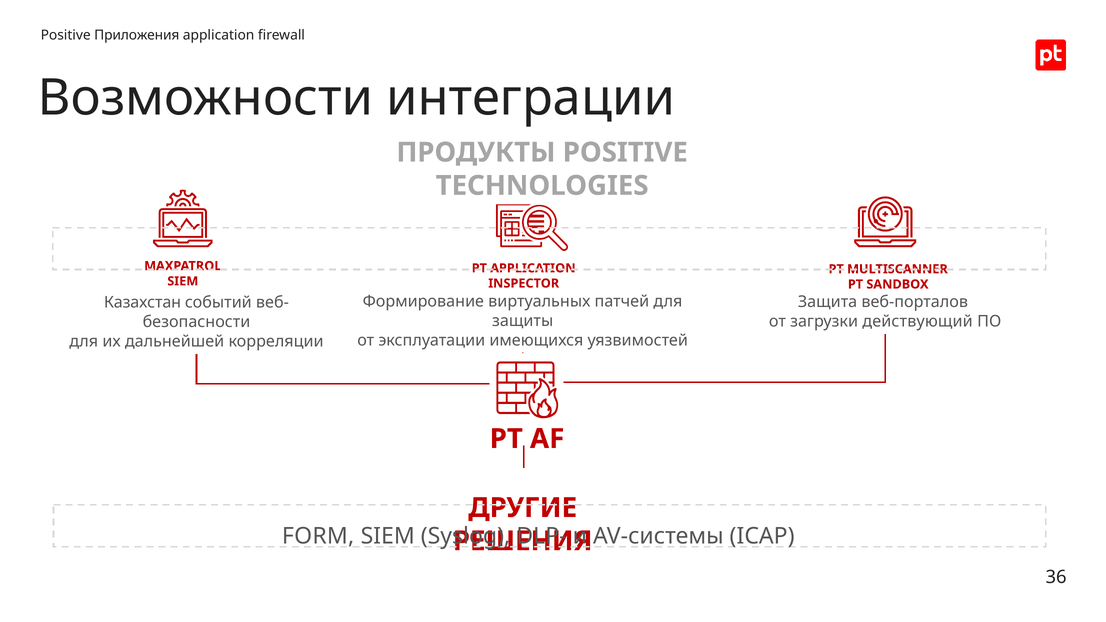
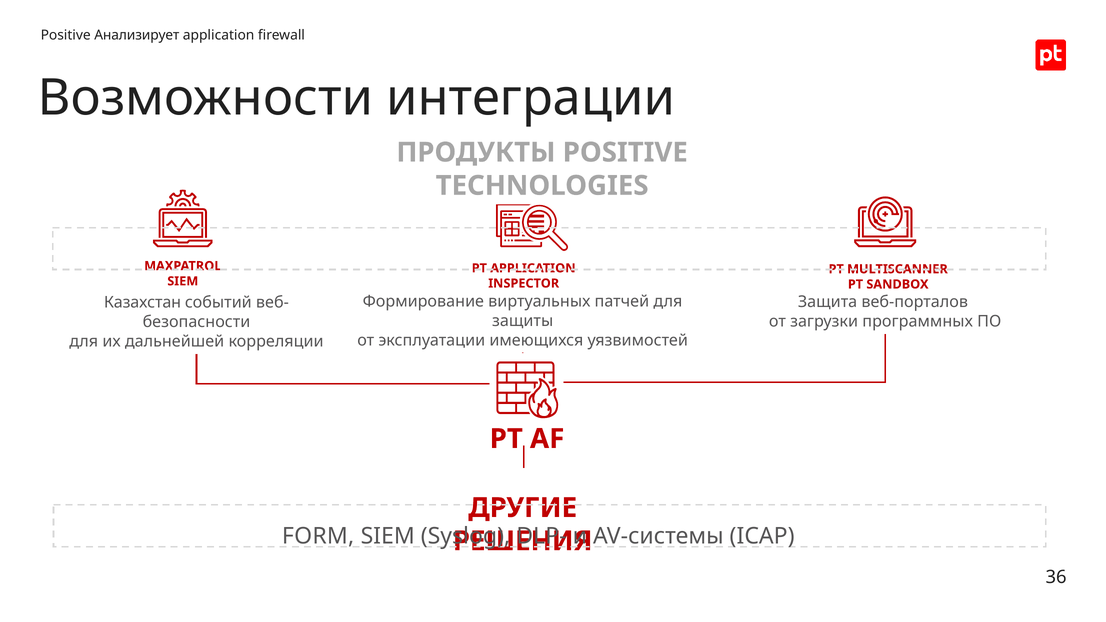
Приложения: Приложения -> Анализирует
действующий: действующий -> программных
